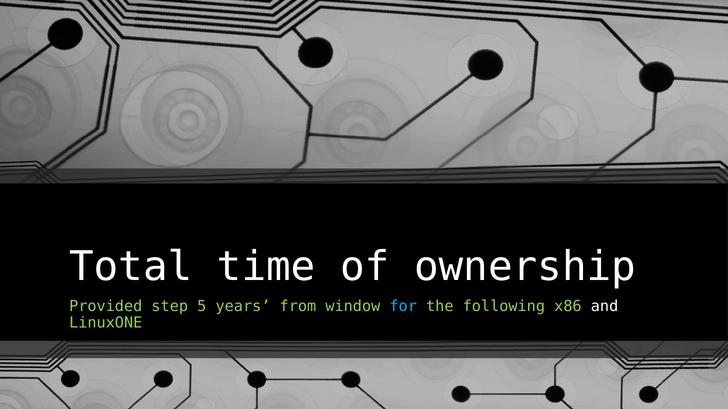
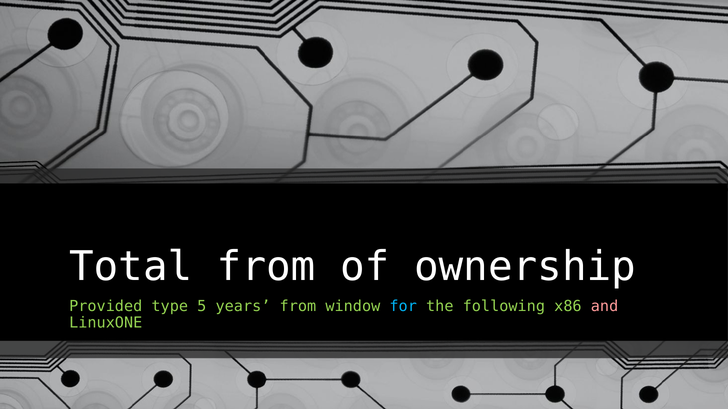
Total time: time -> from
step: step -> type
and colour: white -> pink
